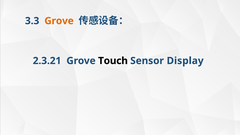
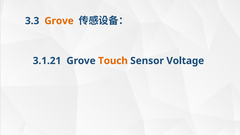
2.3.21: 2.3.21 -> 3.1.21
Touch colour: black -> orange
Display: Display -> Voltage
